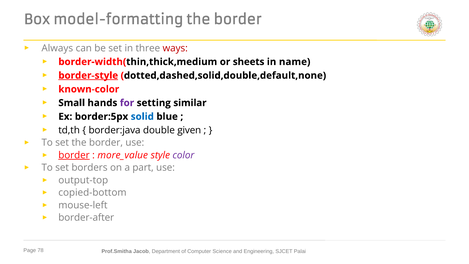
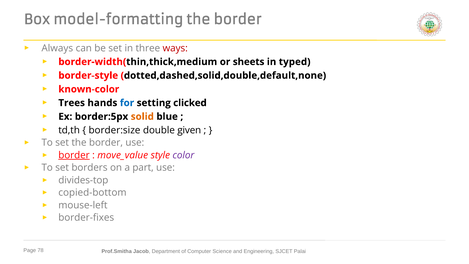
name: name -> typed
border-style underline: present -> none
Small: Small -> Trees
for colour: purple -> blue
similar: similar -> clicked
solid colour: blue -> orange
border:java: border:java -> border:size
more_value: more_value -> move_value
output-top: output-top -> divides-top
border-after: border-after -> border-fixes
